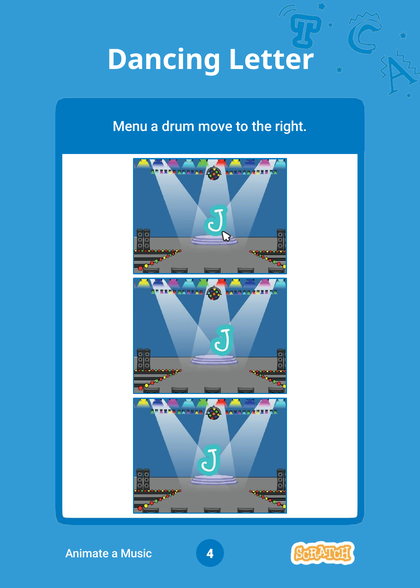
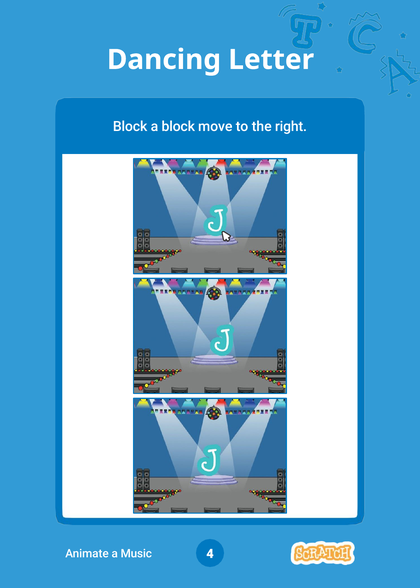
Menu at (130, 127): Menu -> Block
a drum: drum -> block
